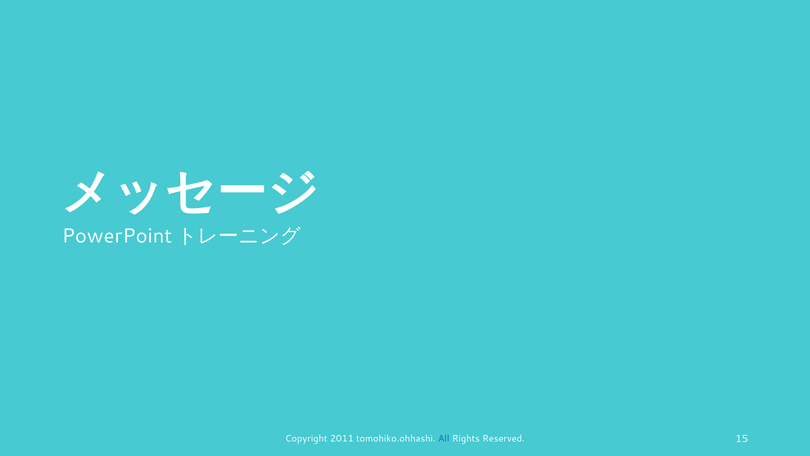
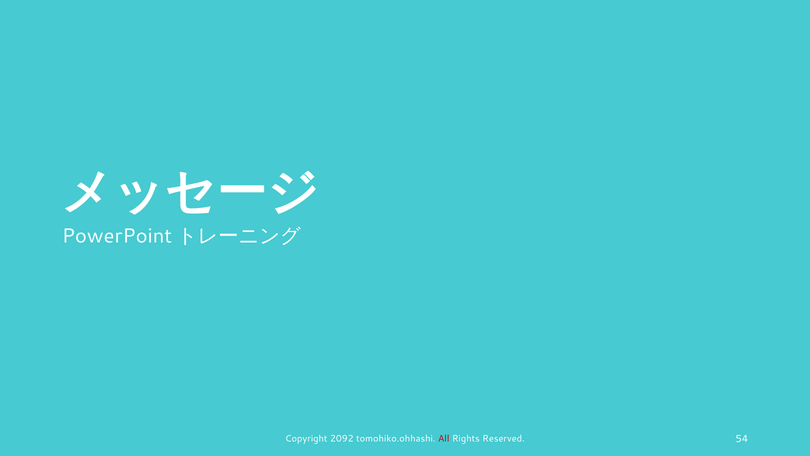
2011: 2011 -> 2092
All colour: blue -> red
15: 15 -> 54
